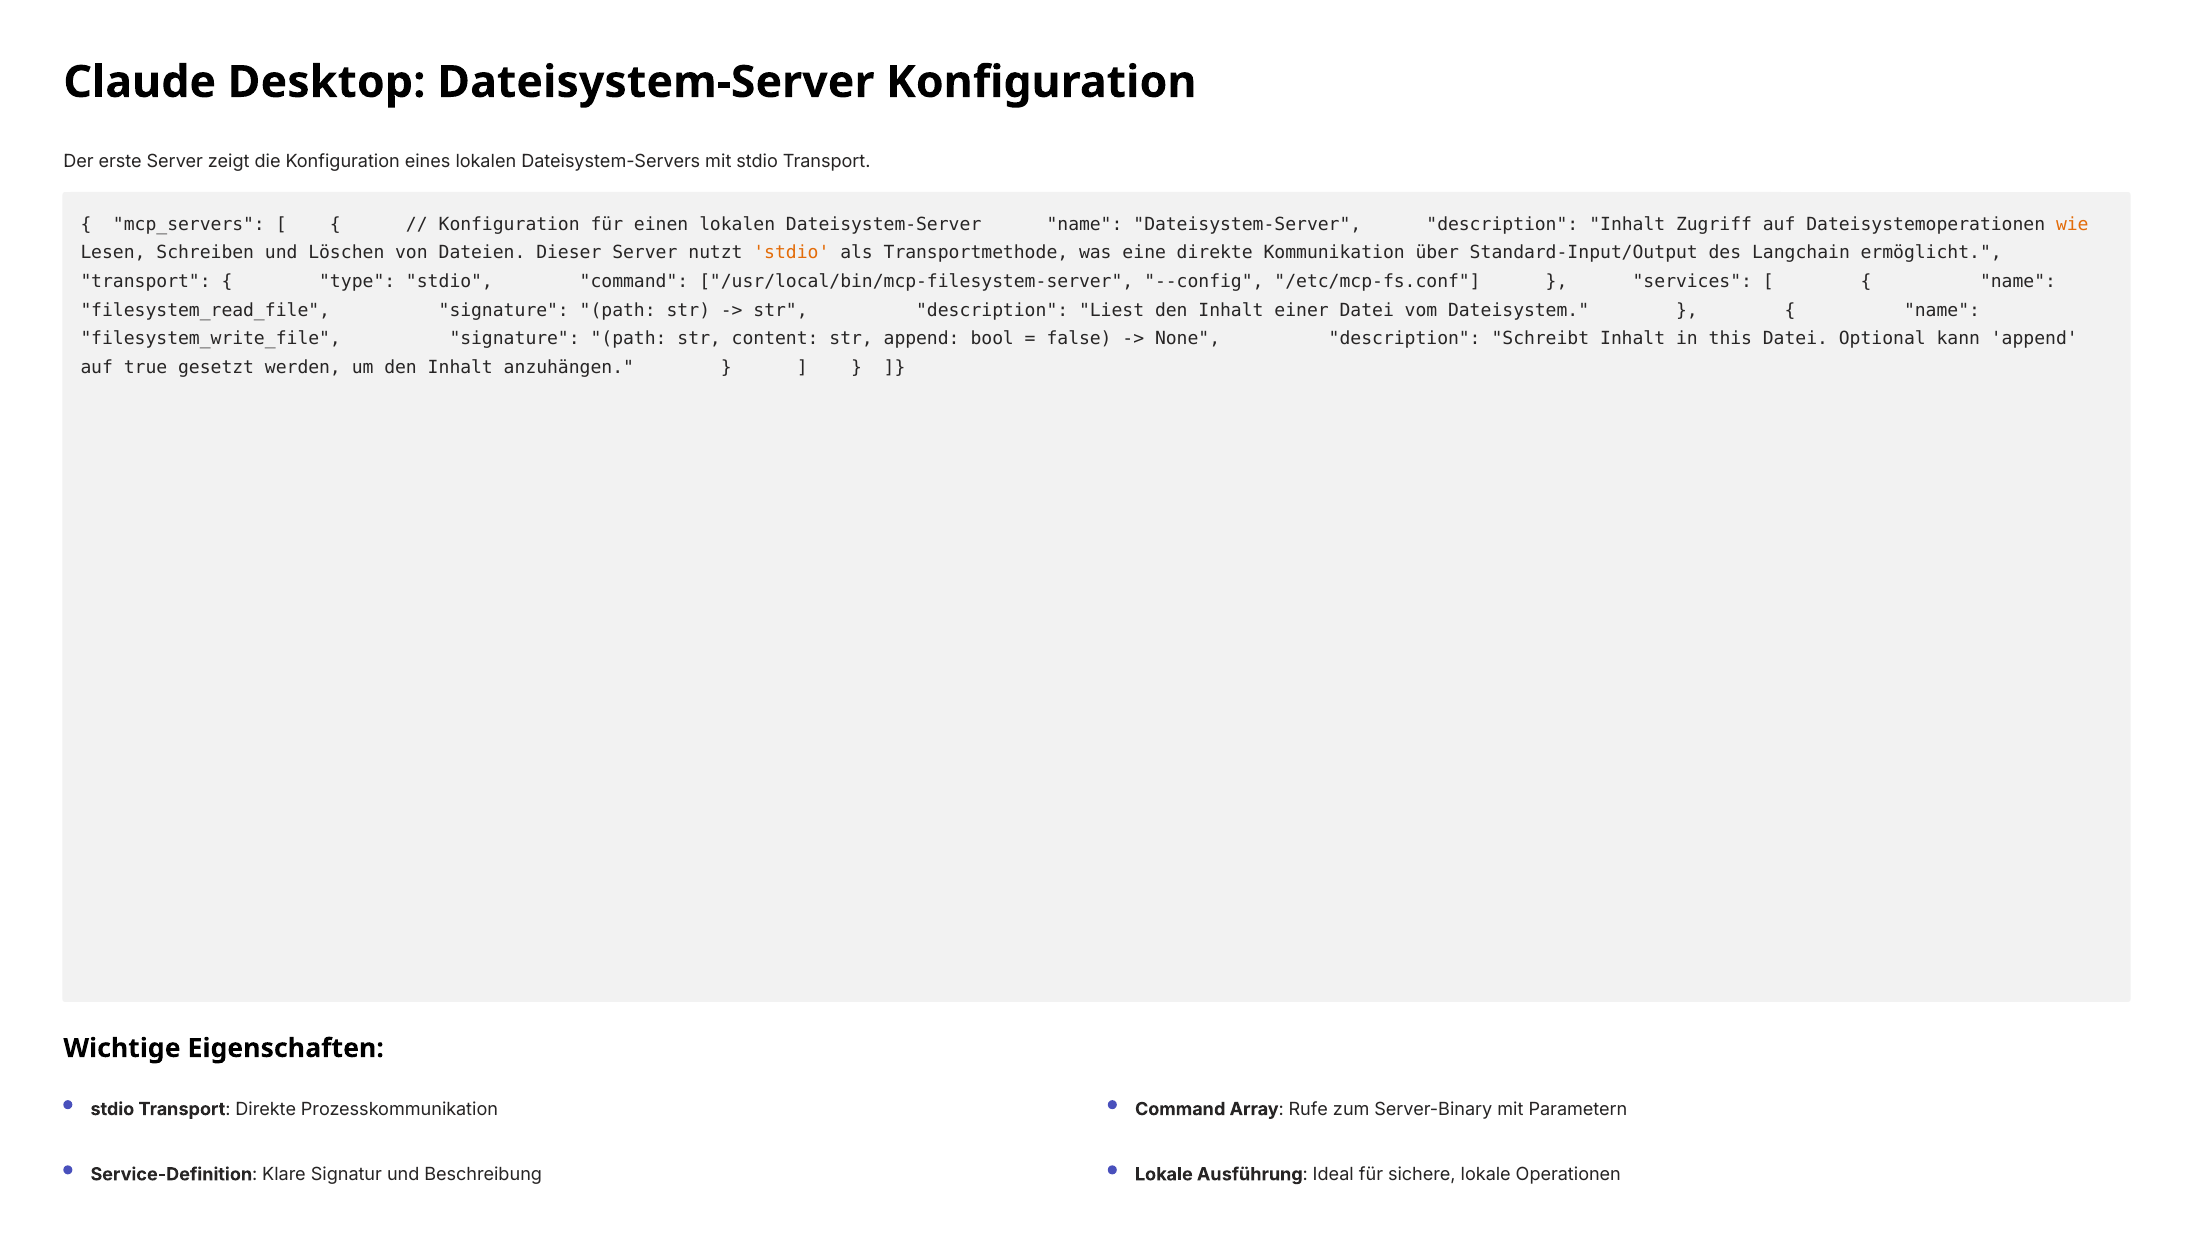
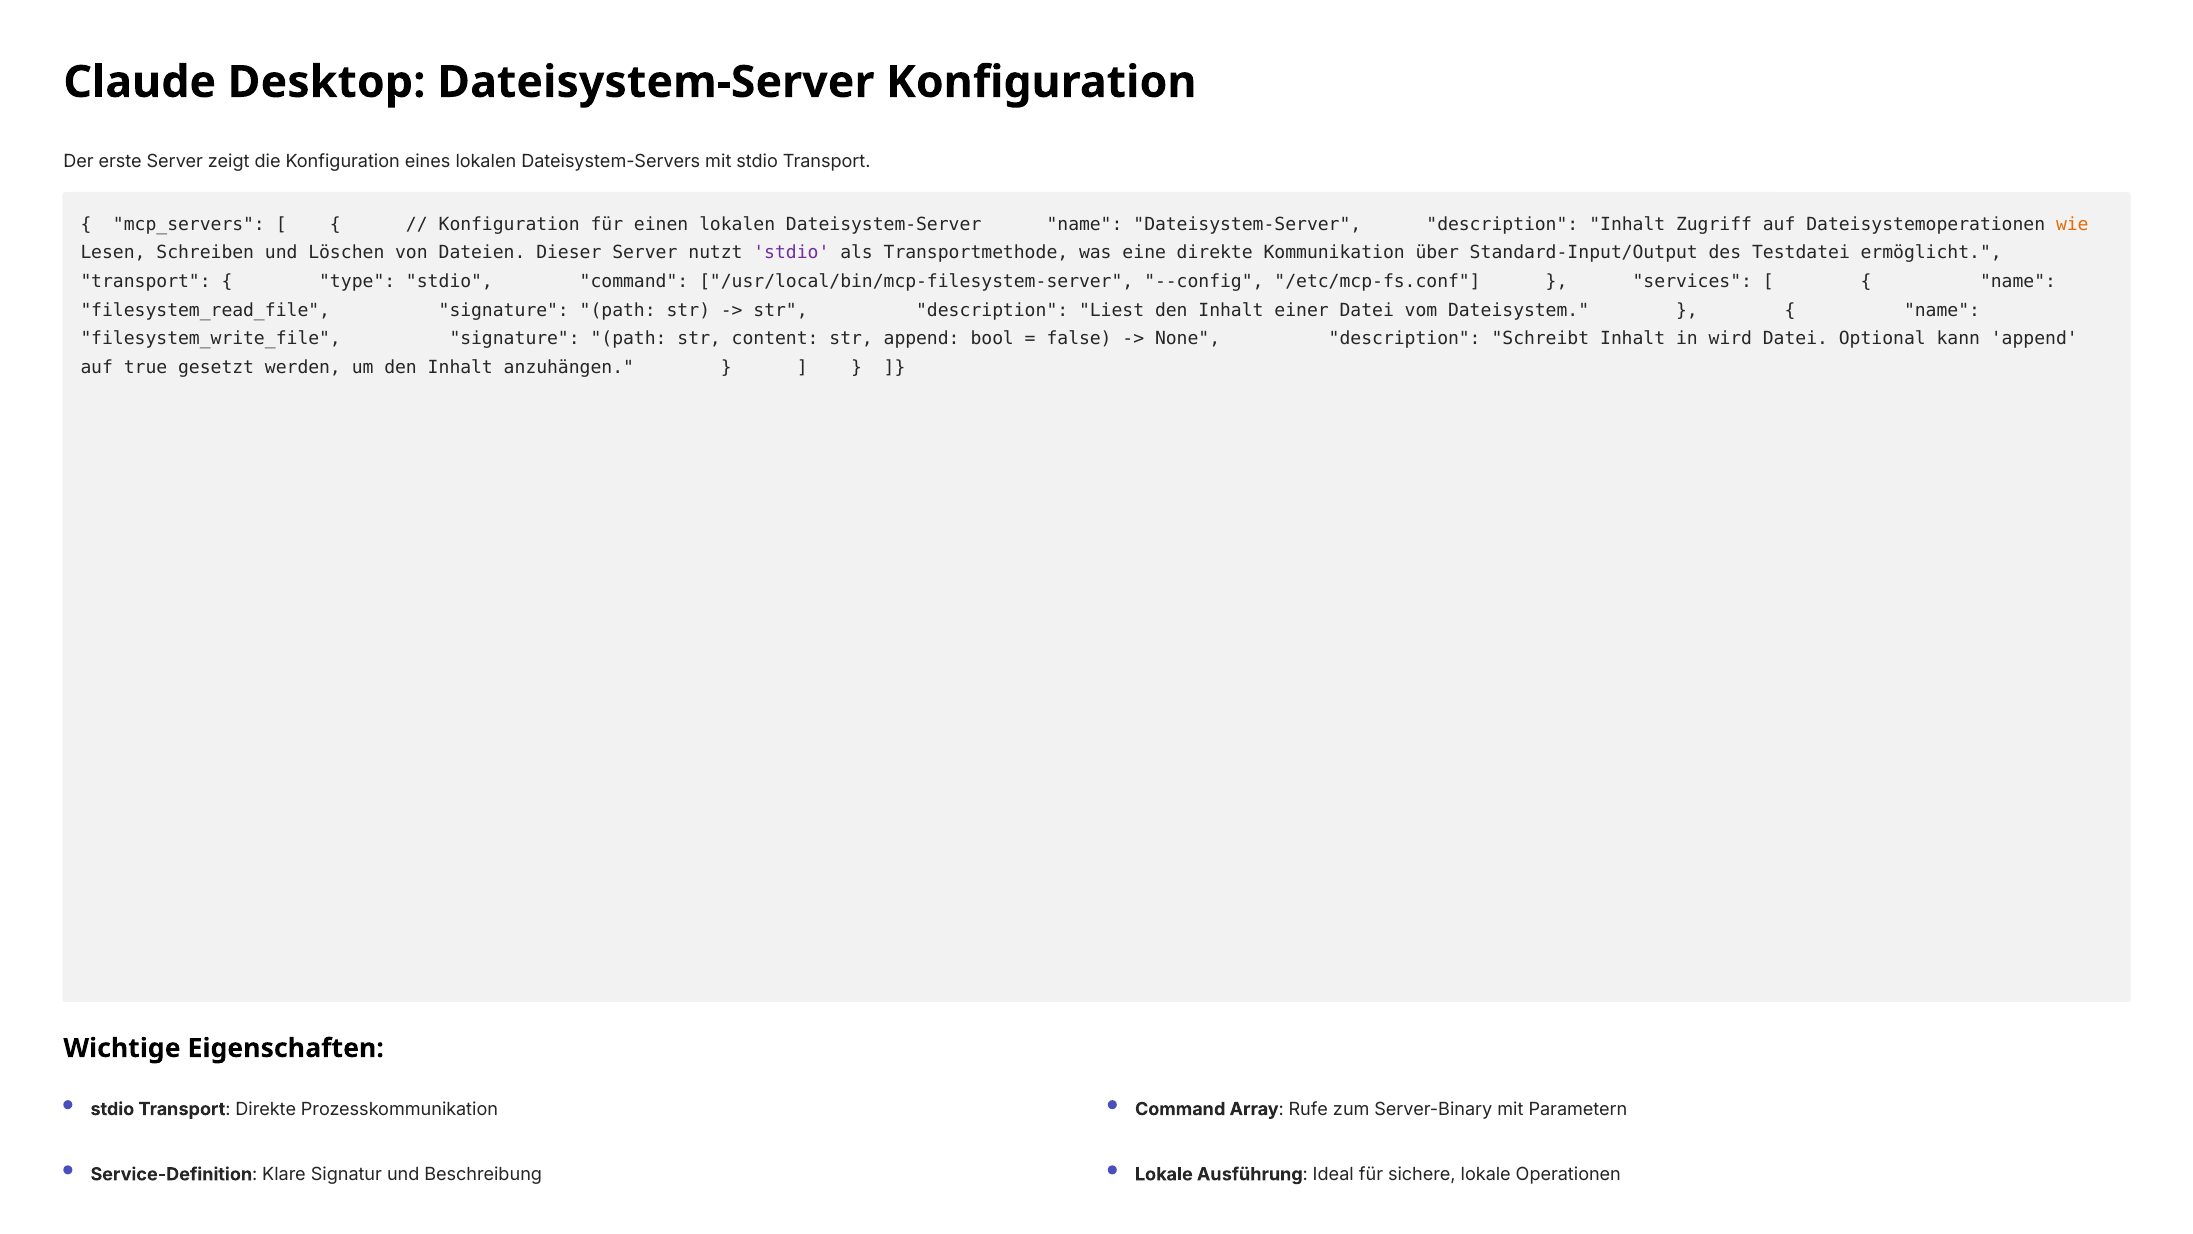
stdio at (791, 253) colour: orange -> purple
Langchain: Langchain -> Testdatei
this: this -> wird
